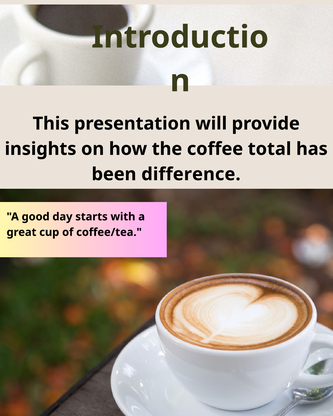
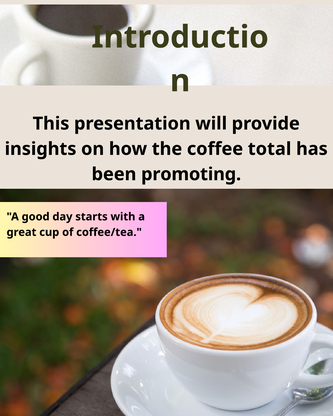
difference: difference -> promoting
